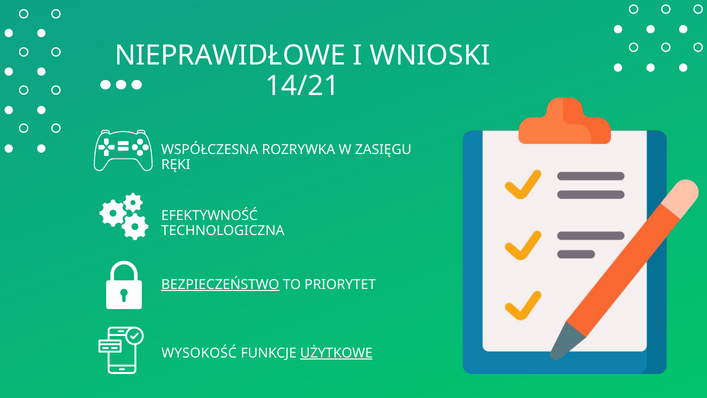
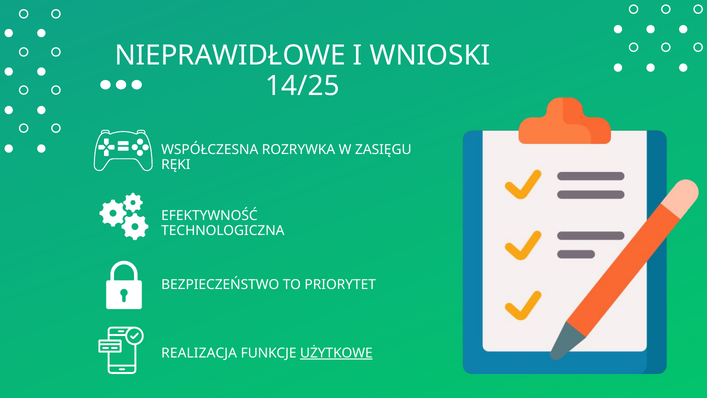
14/21: 14/21 -> 14/25
BEZPIECZEŃSTWO underline: present -> none
WYSOKOŚĆ: WYSOKOŚĆ -> REALIZACJA
